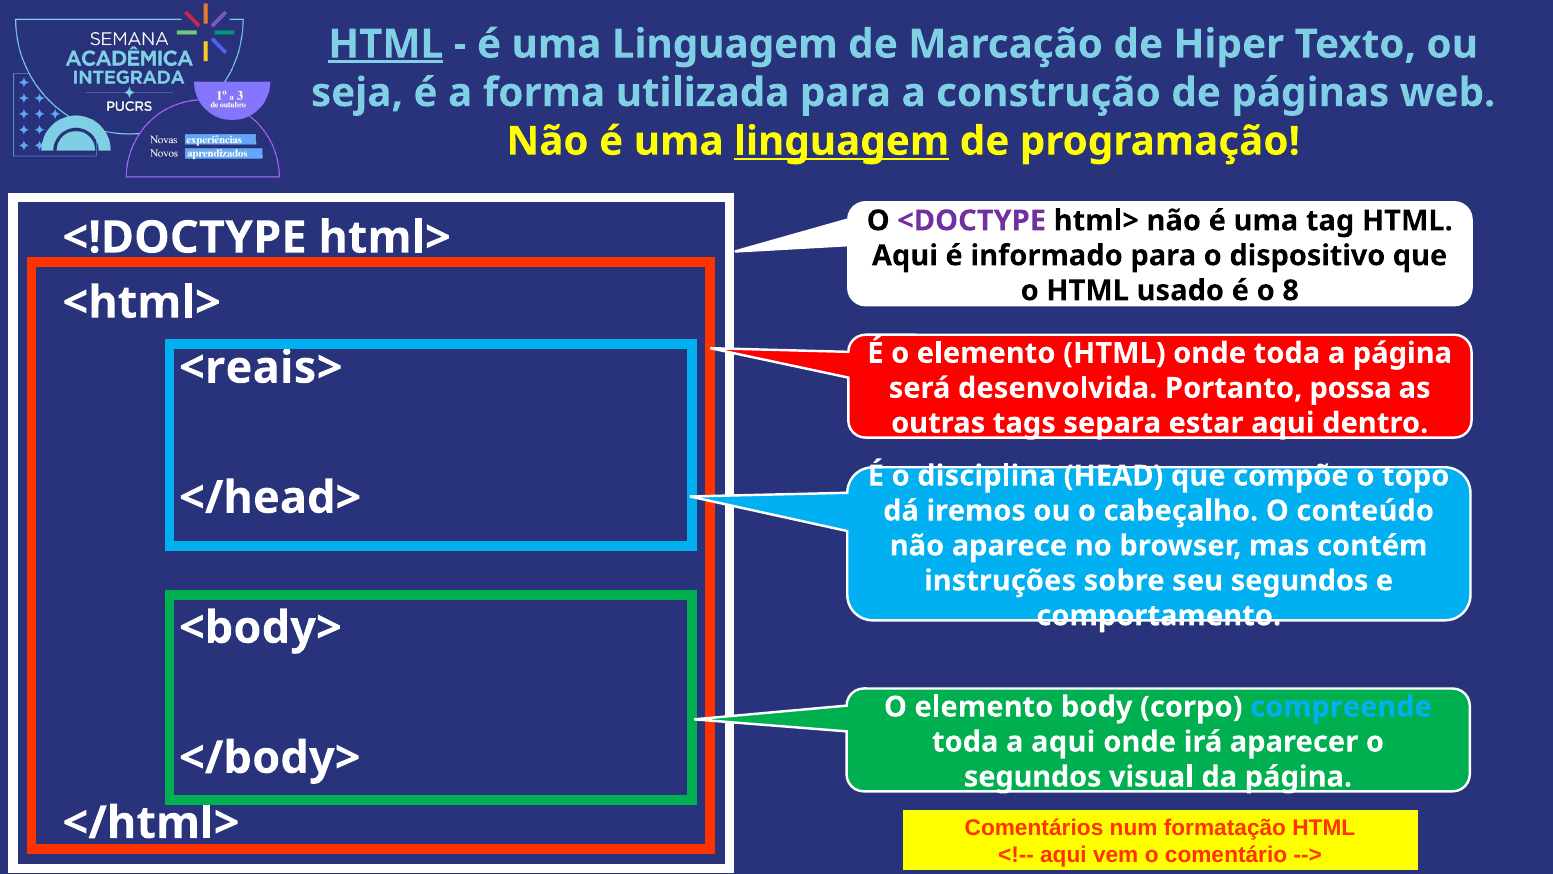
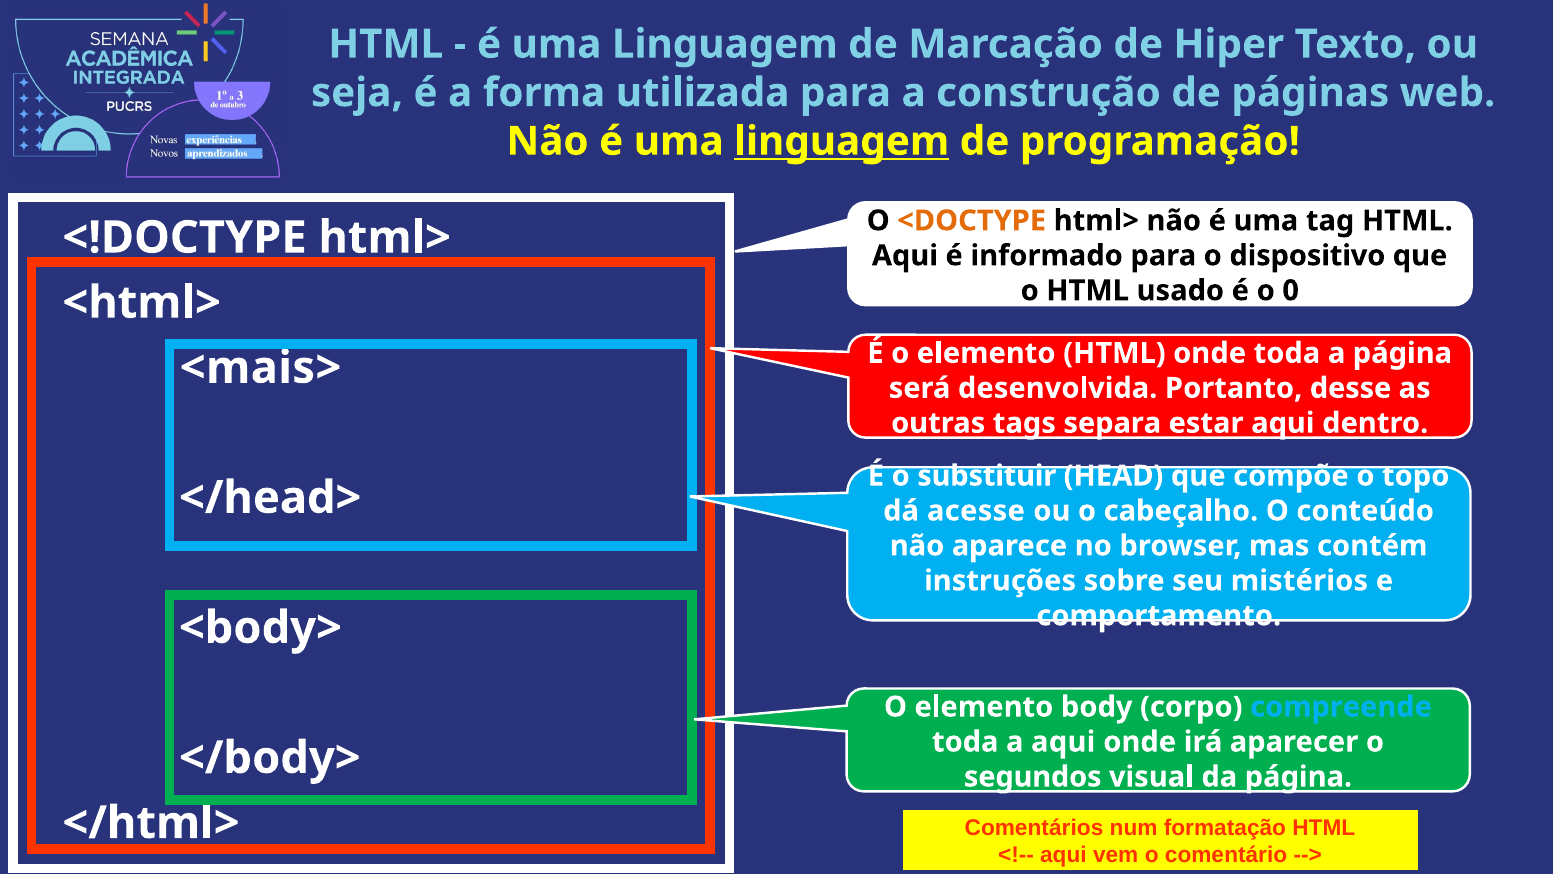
HTML at (386, 44) underline: present -> none
<DOCTYPE colour: purple -> orange
8: 8 -> 0
<reais>: <reais> -> <mais>
possa: possa -> desse
disciplina: disciplina -> substituir
iremos: iremos -> acesse
seu segundos: segundos -> mistérios
